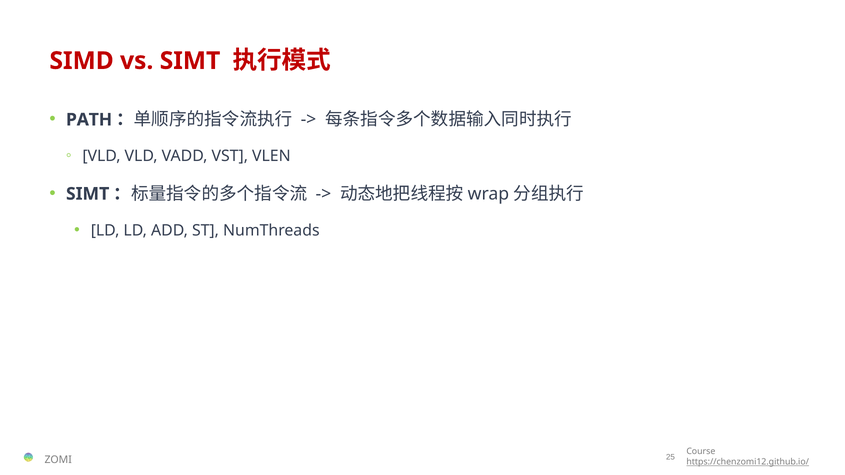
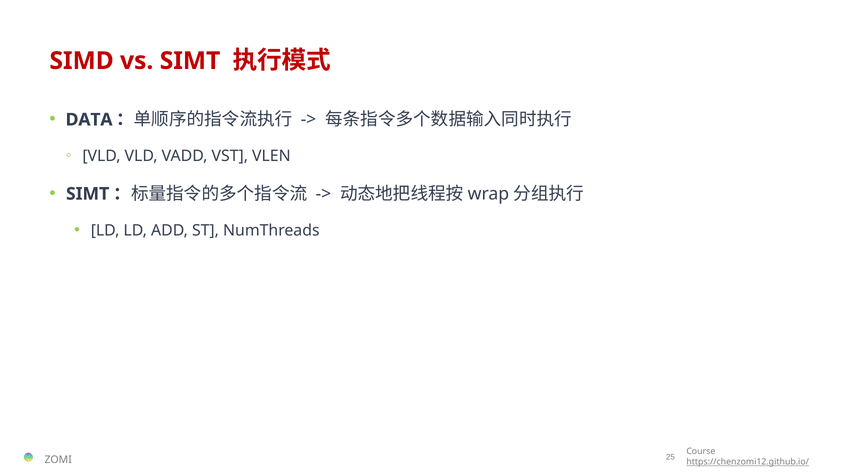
PATH: PATH -> DATA
